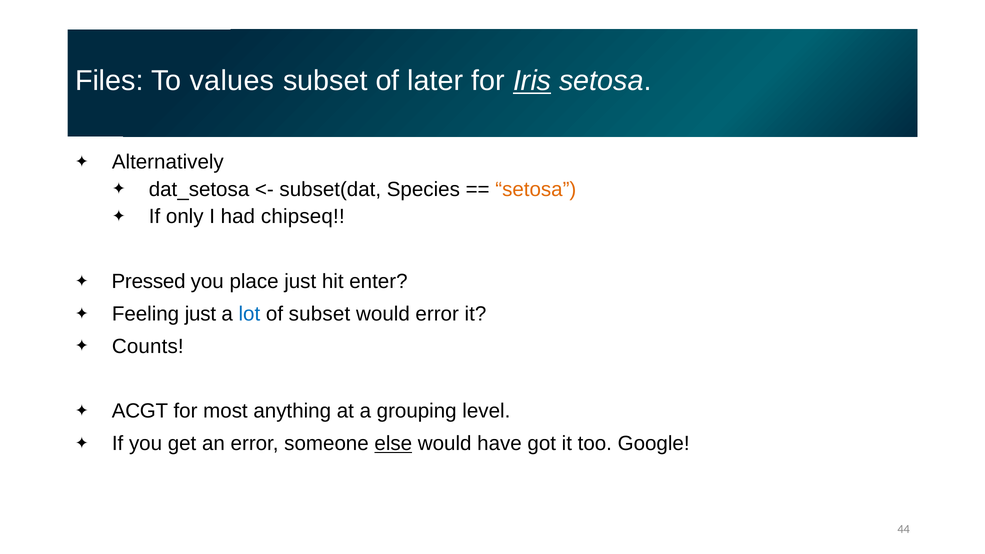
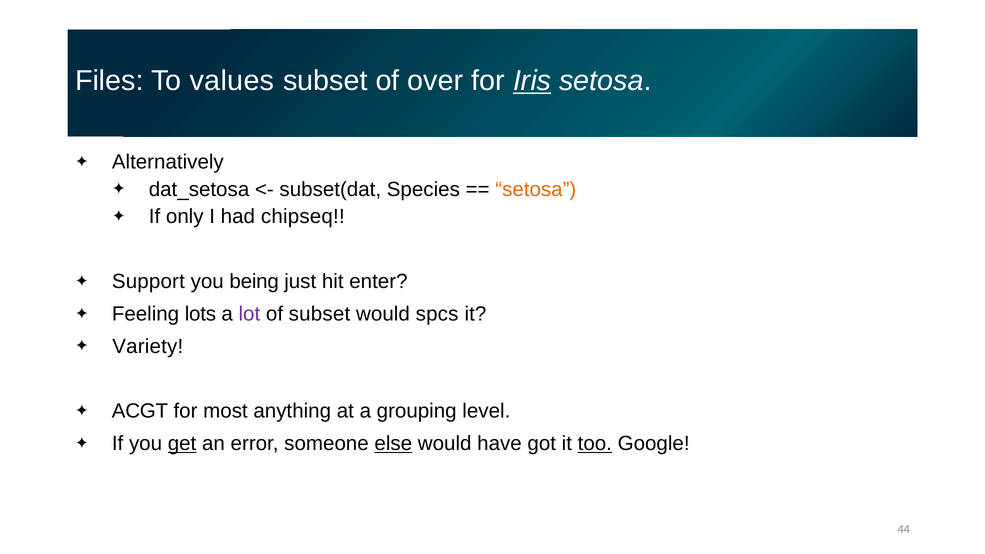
later: later -> over
Pressed: Pressed -> Support
place: place -> being
Feeling just: just -> lots
lot colour: blue -> purple
would error: error -> spcs
Counts: Counts -> Variety
get underline: none -> present
too underline: none -> present
